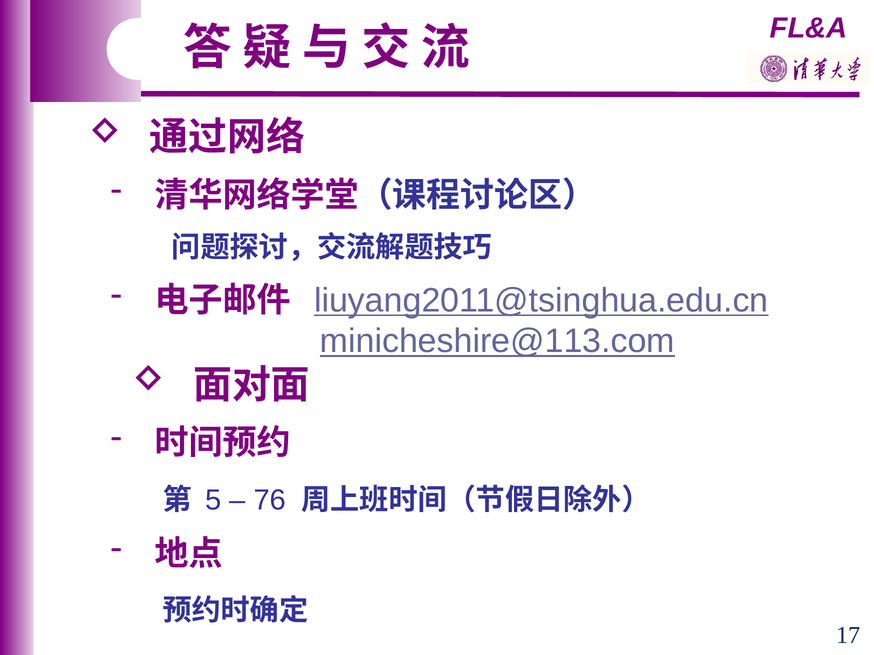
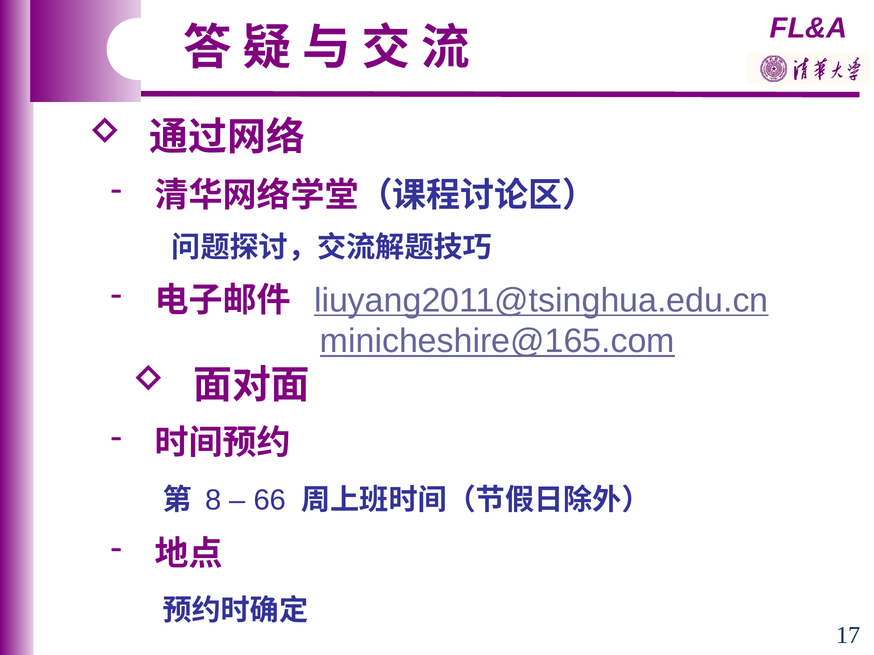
minicheshire@113.com: minicheshire@113.com -> minicheshire@165.com
5: 5 -> 8
76: 76 -> 66
